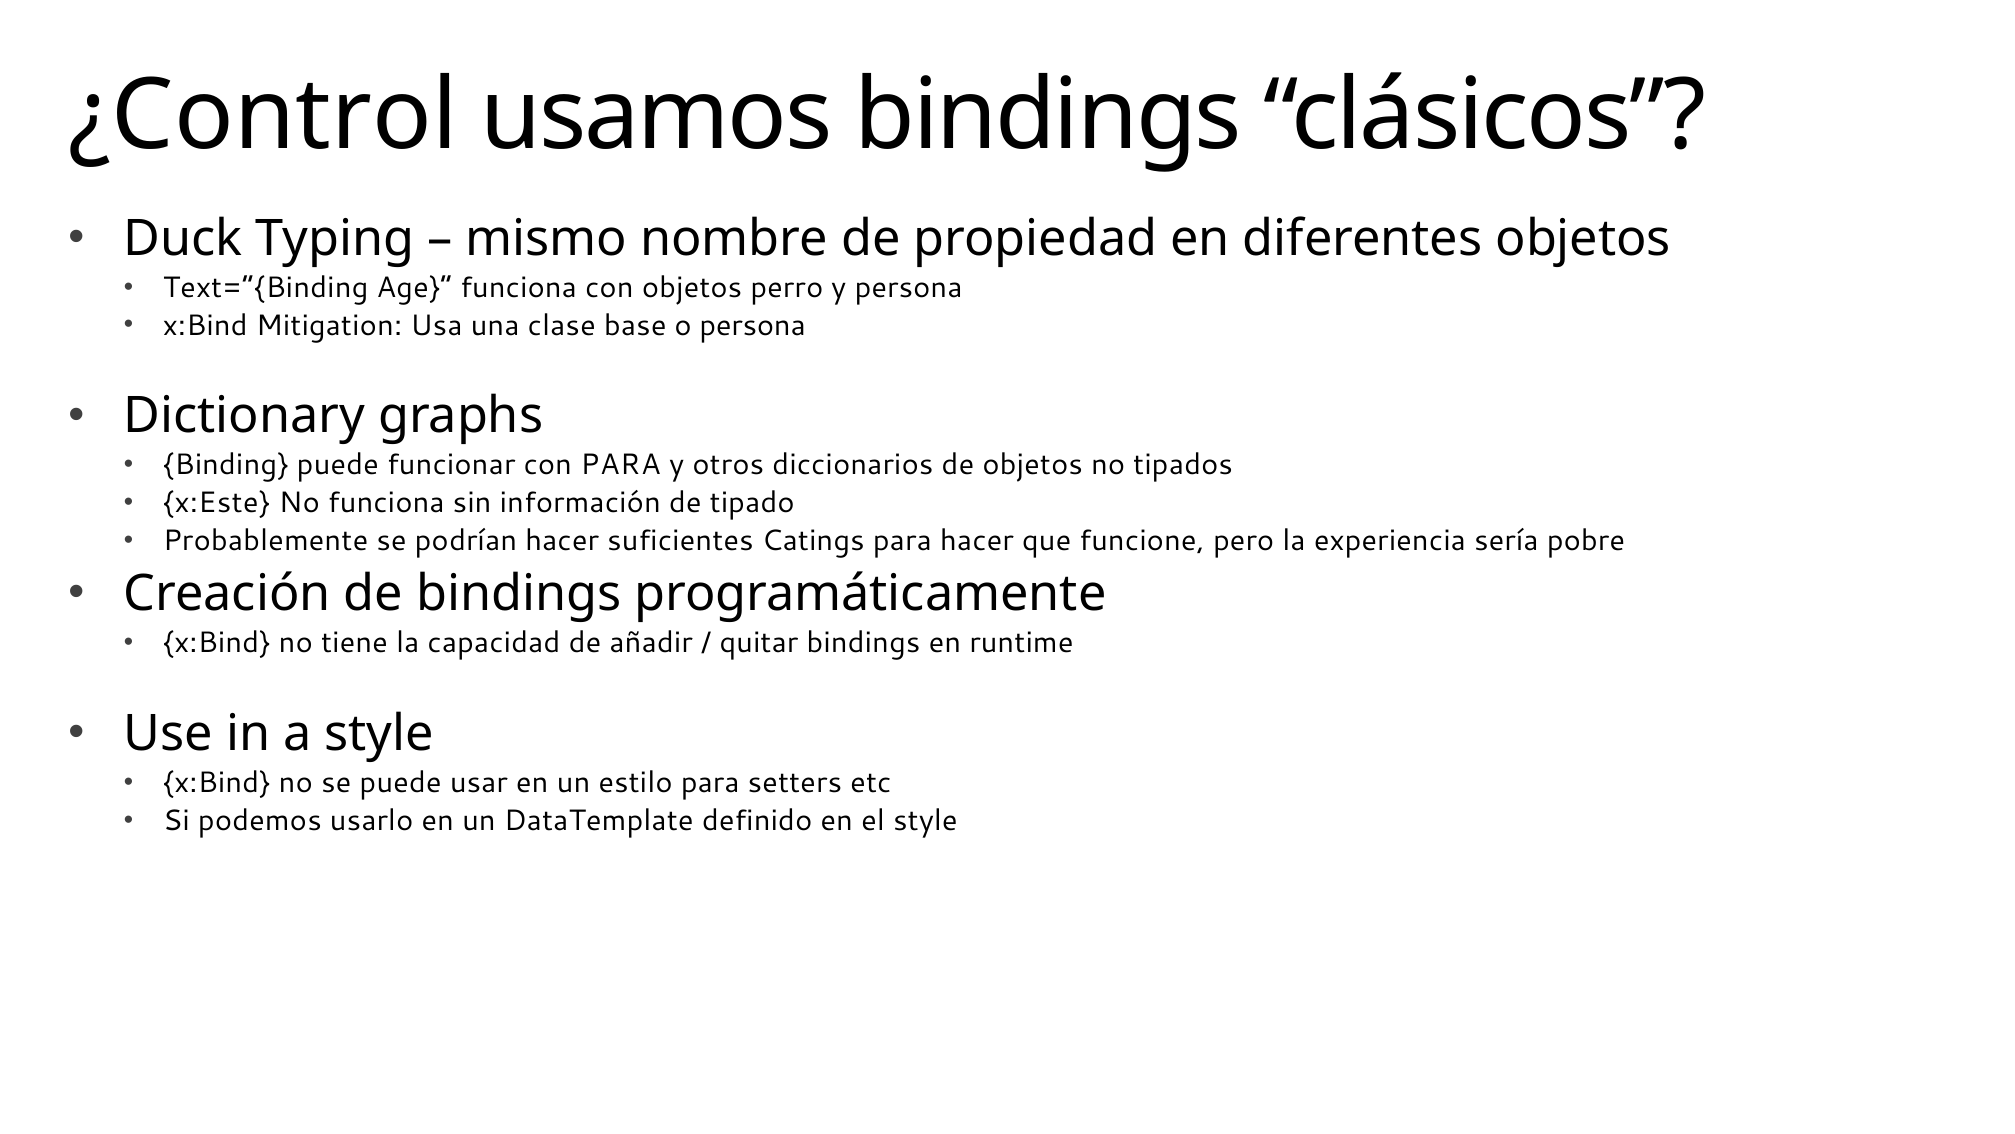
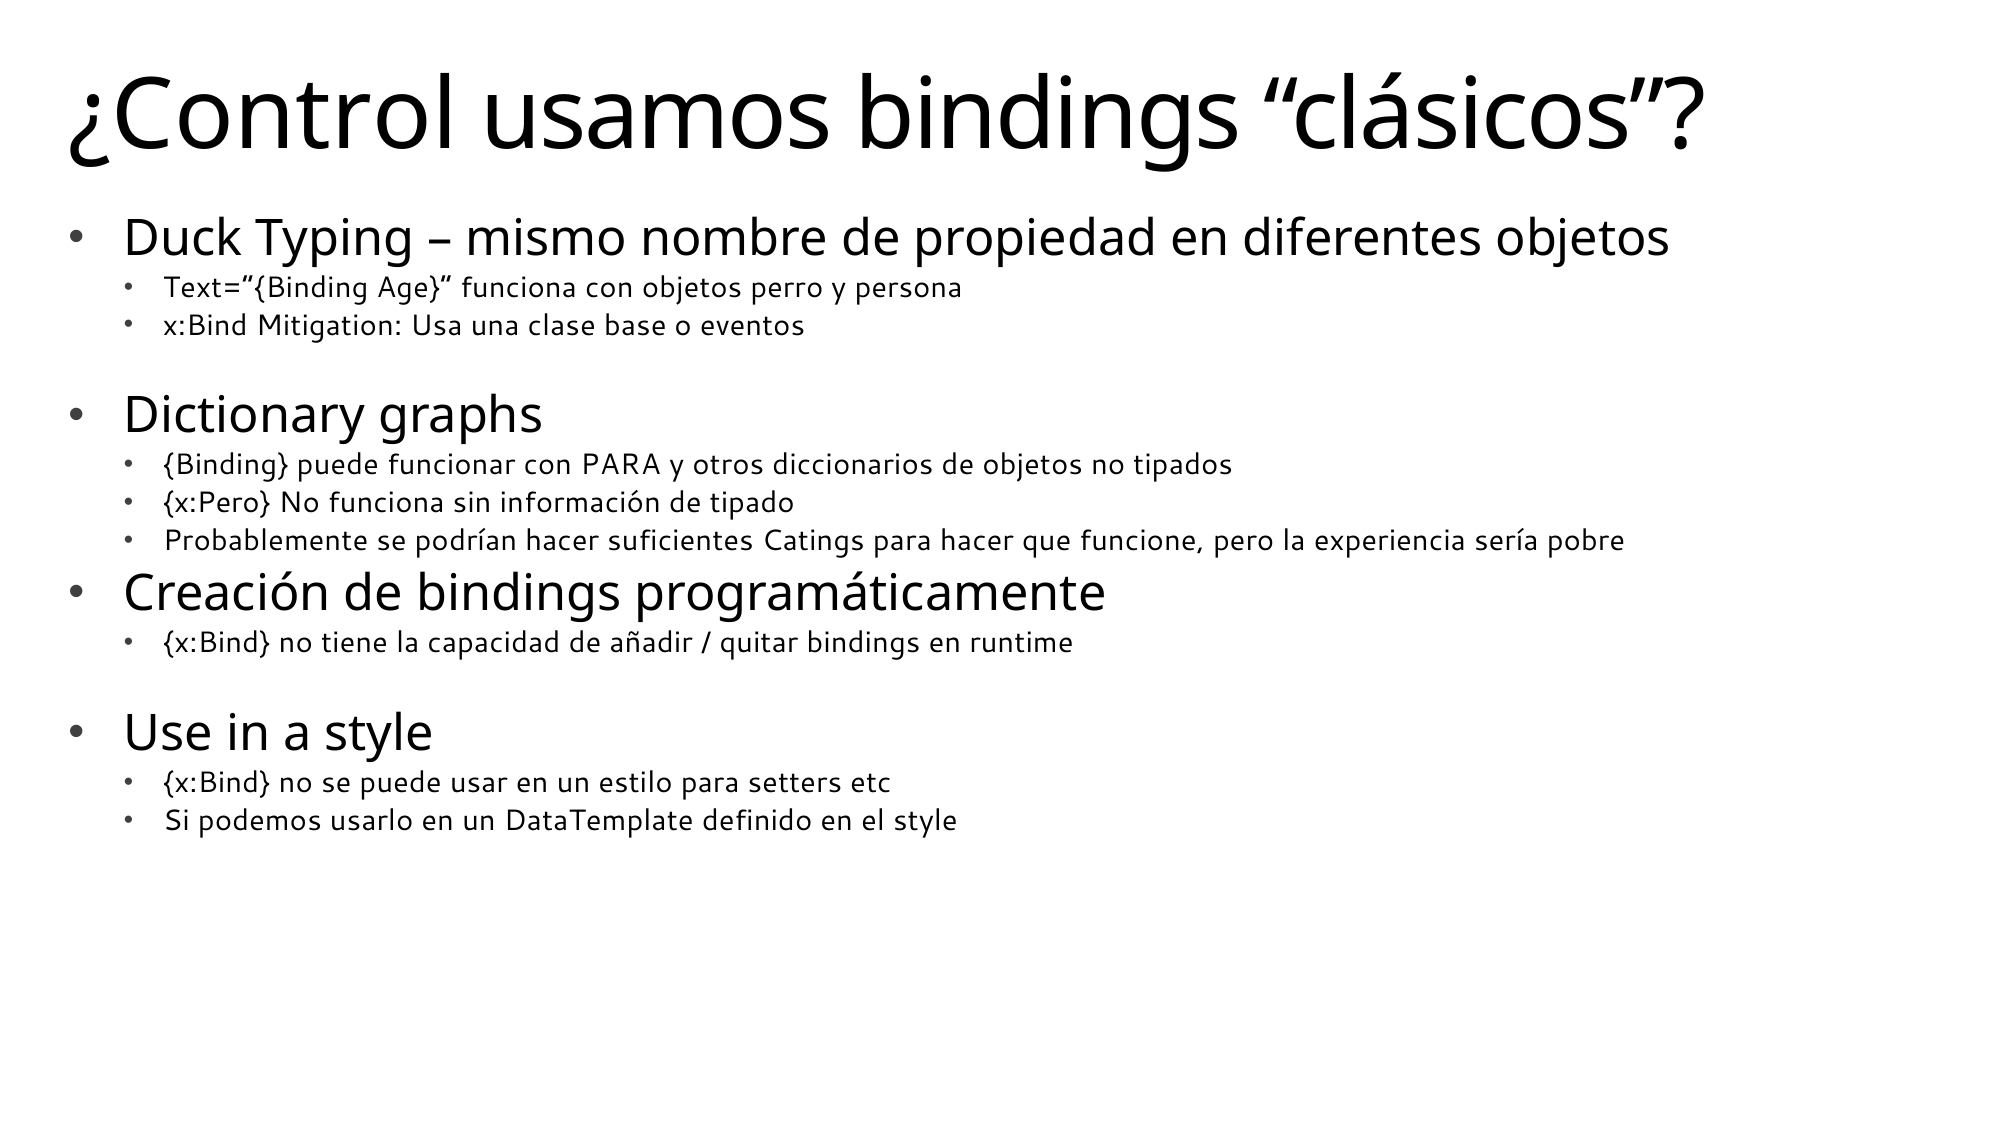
o persona: persona -> eventos
x:Este: x:Este -> x:Pero
